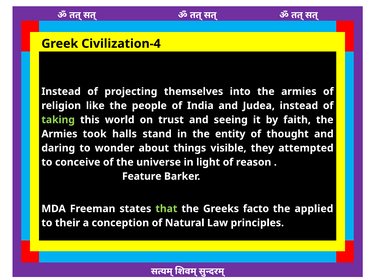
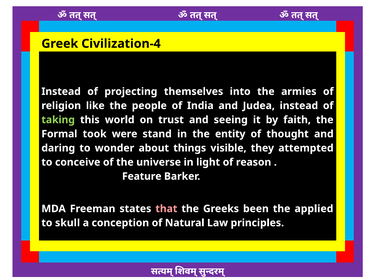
Armies at (59, 134): Armies -> Formal
halls: halls -> were
that colour: light green -> pink
facto: facto -> been
their: their -> skull
